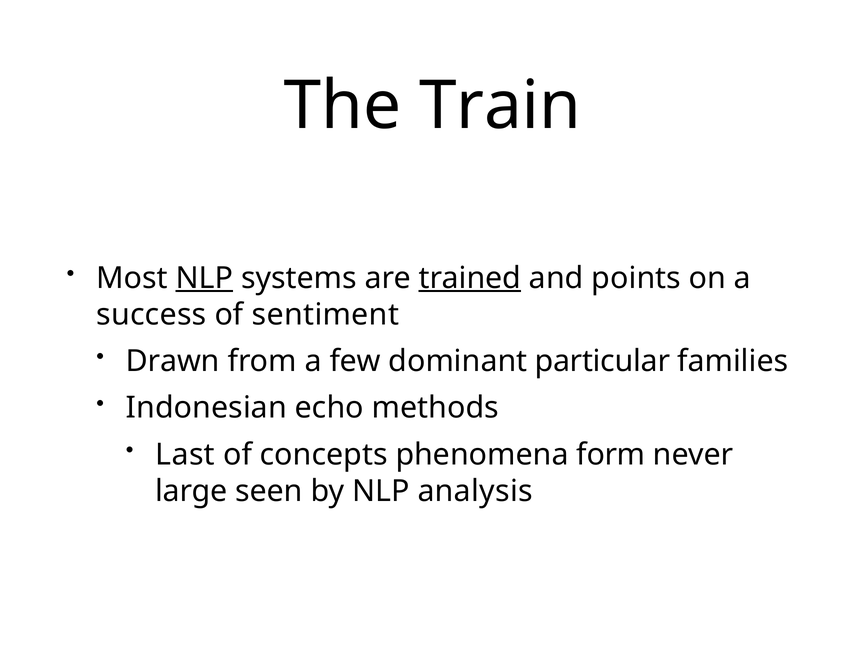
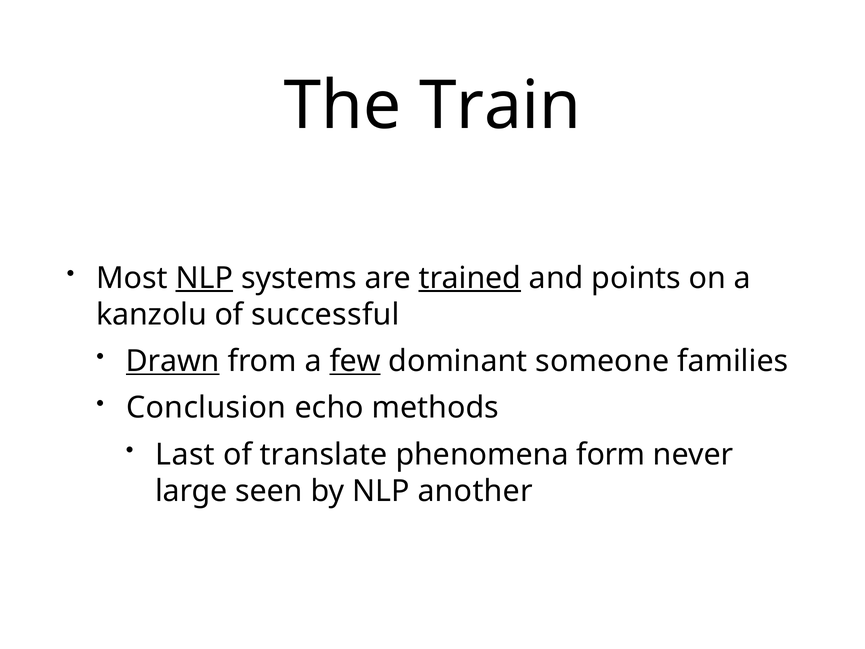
success: success -> kanzolu
sentiment: sentiment -> successful
Drawn underline: none -> present
few underline: none -> present
particular: particular -> someone
Indonesian: Indonesian -> Conclusion
concepts: concepts -> translate
analysis: analysis -> another
